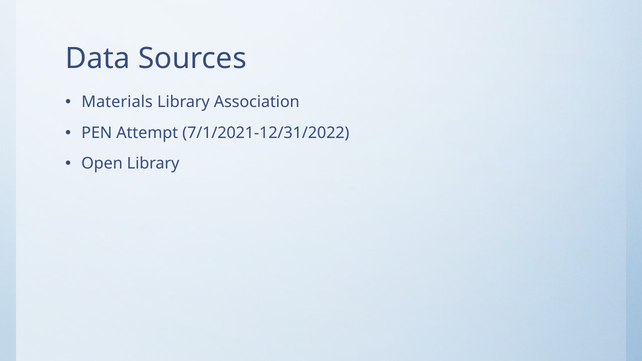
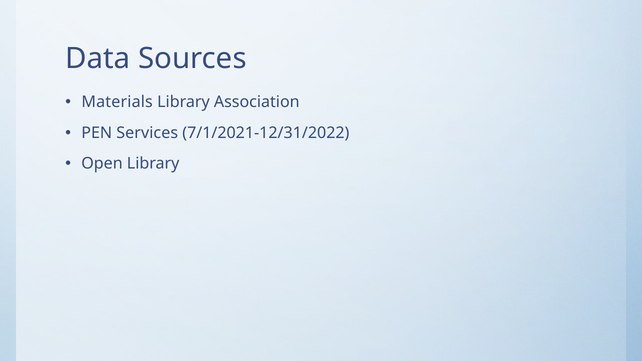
Attempt: Attempt -> Services
